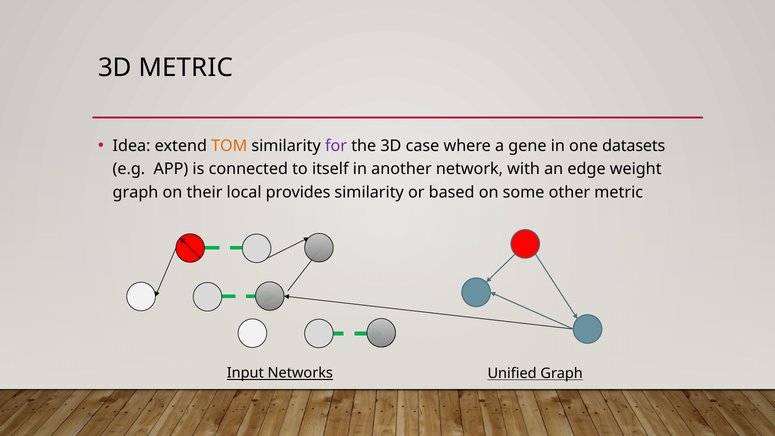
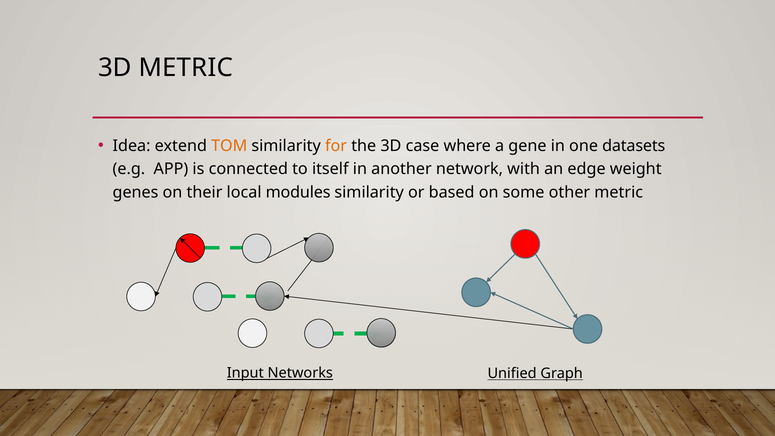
for colour: purple -> orange
graph at (135, 192): graph -> genes
provides: provides -> modules
